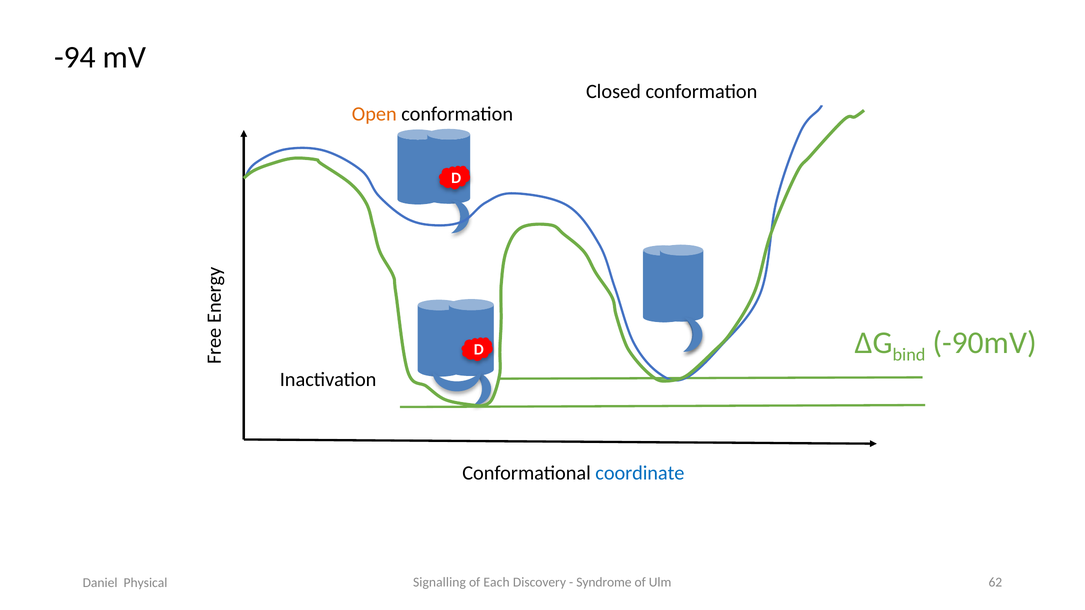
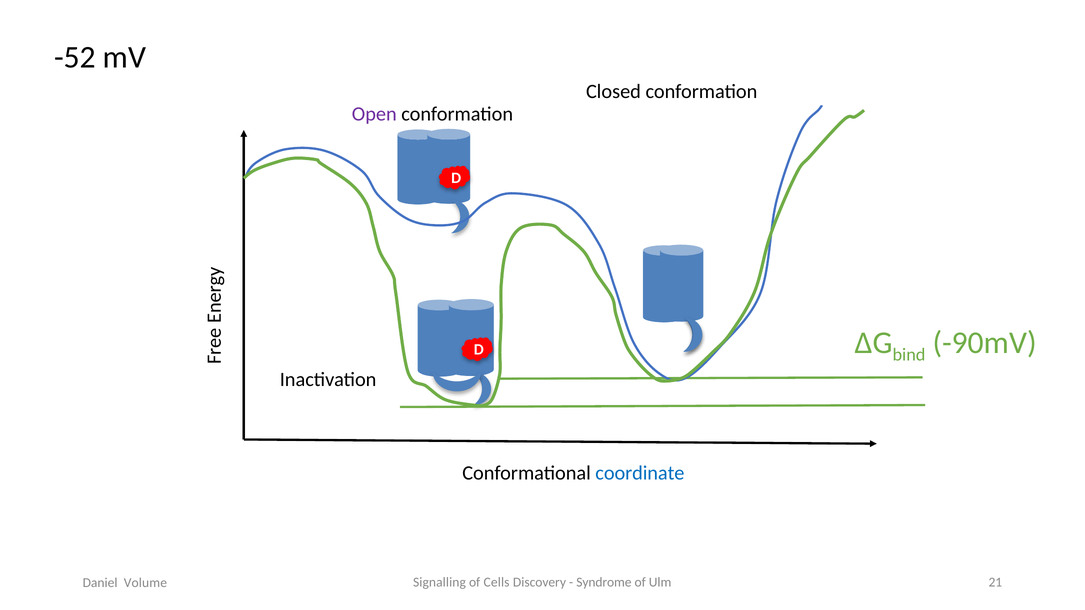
-94: -94 -> -52
Open colour: orange -> purple
Each: Each -> Cells
62: 62 -> 21
Physical: Physical -> Volume
